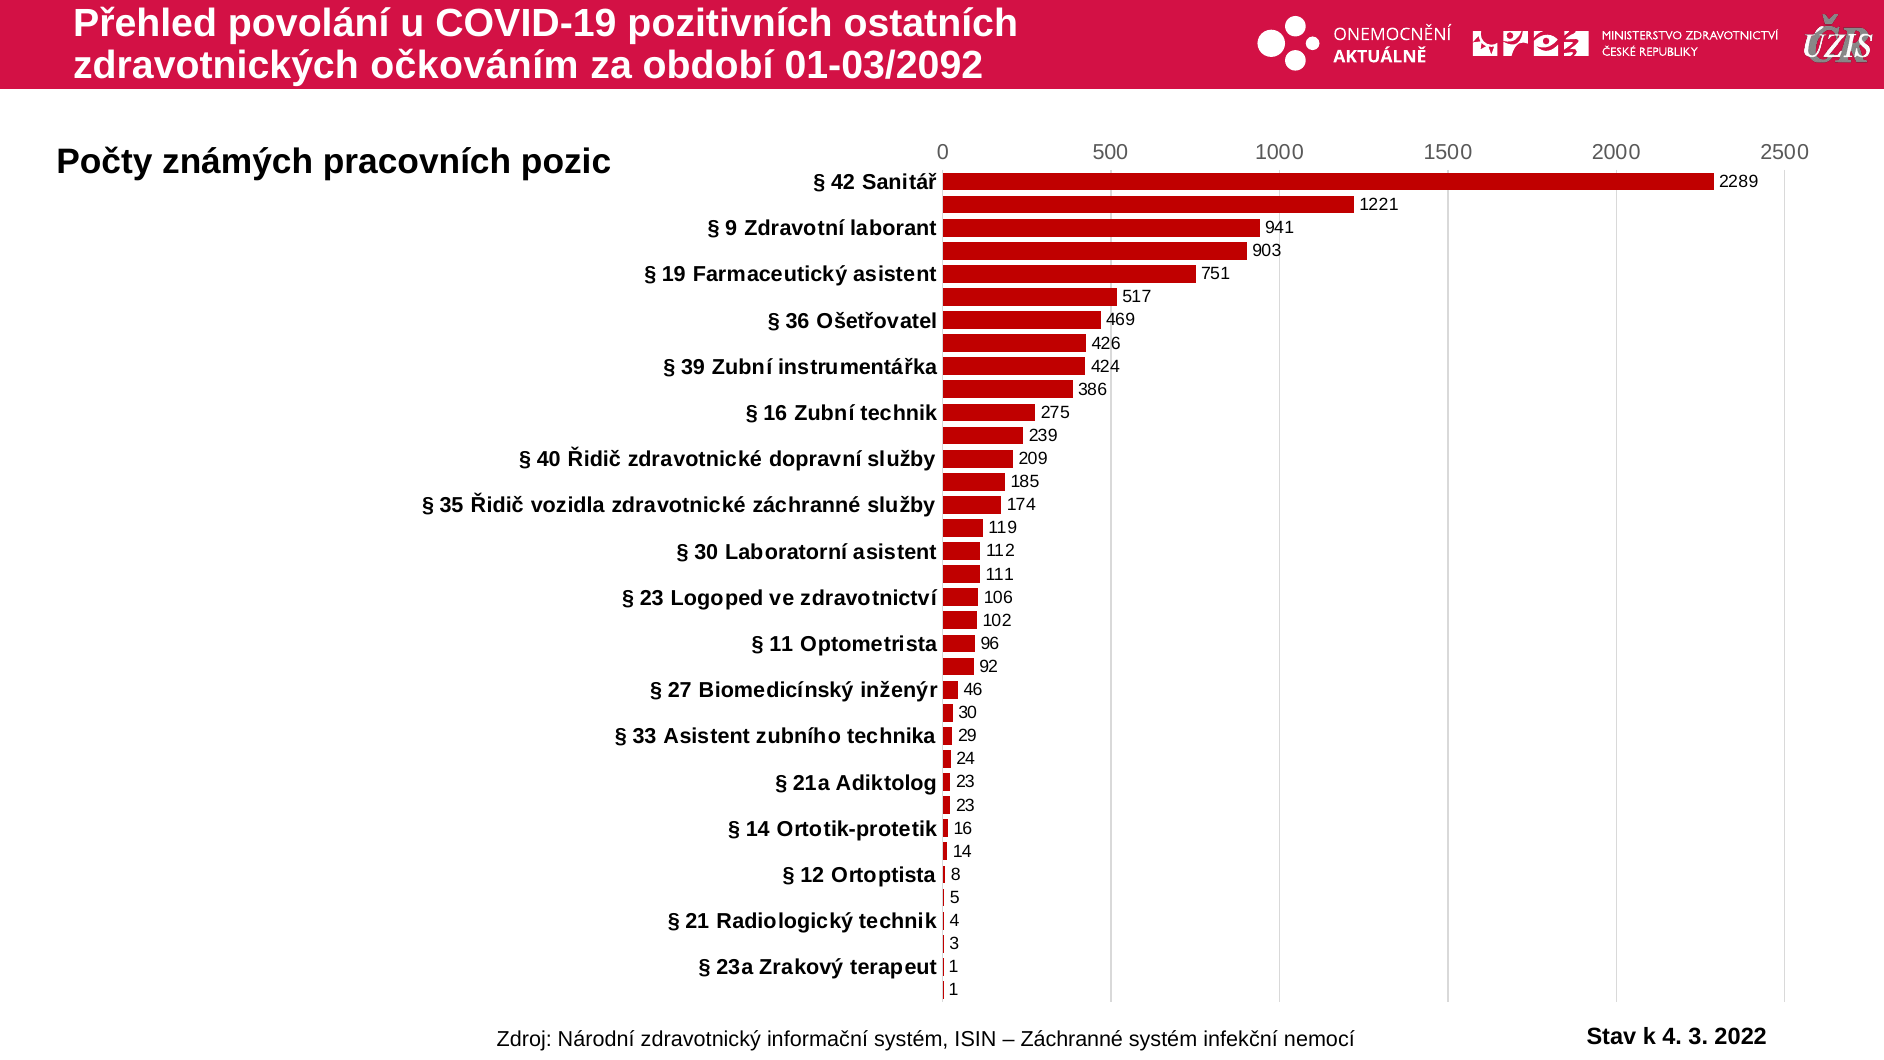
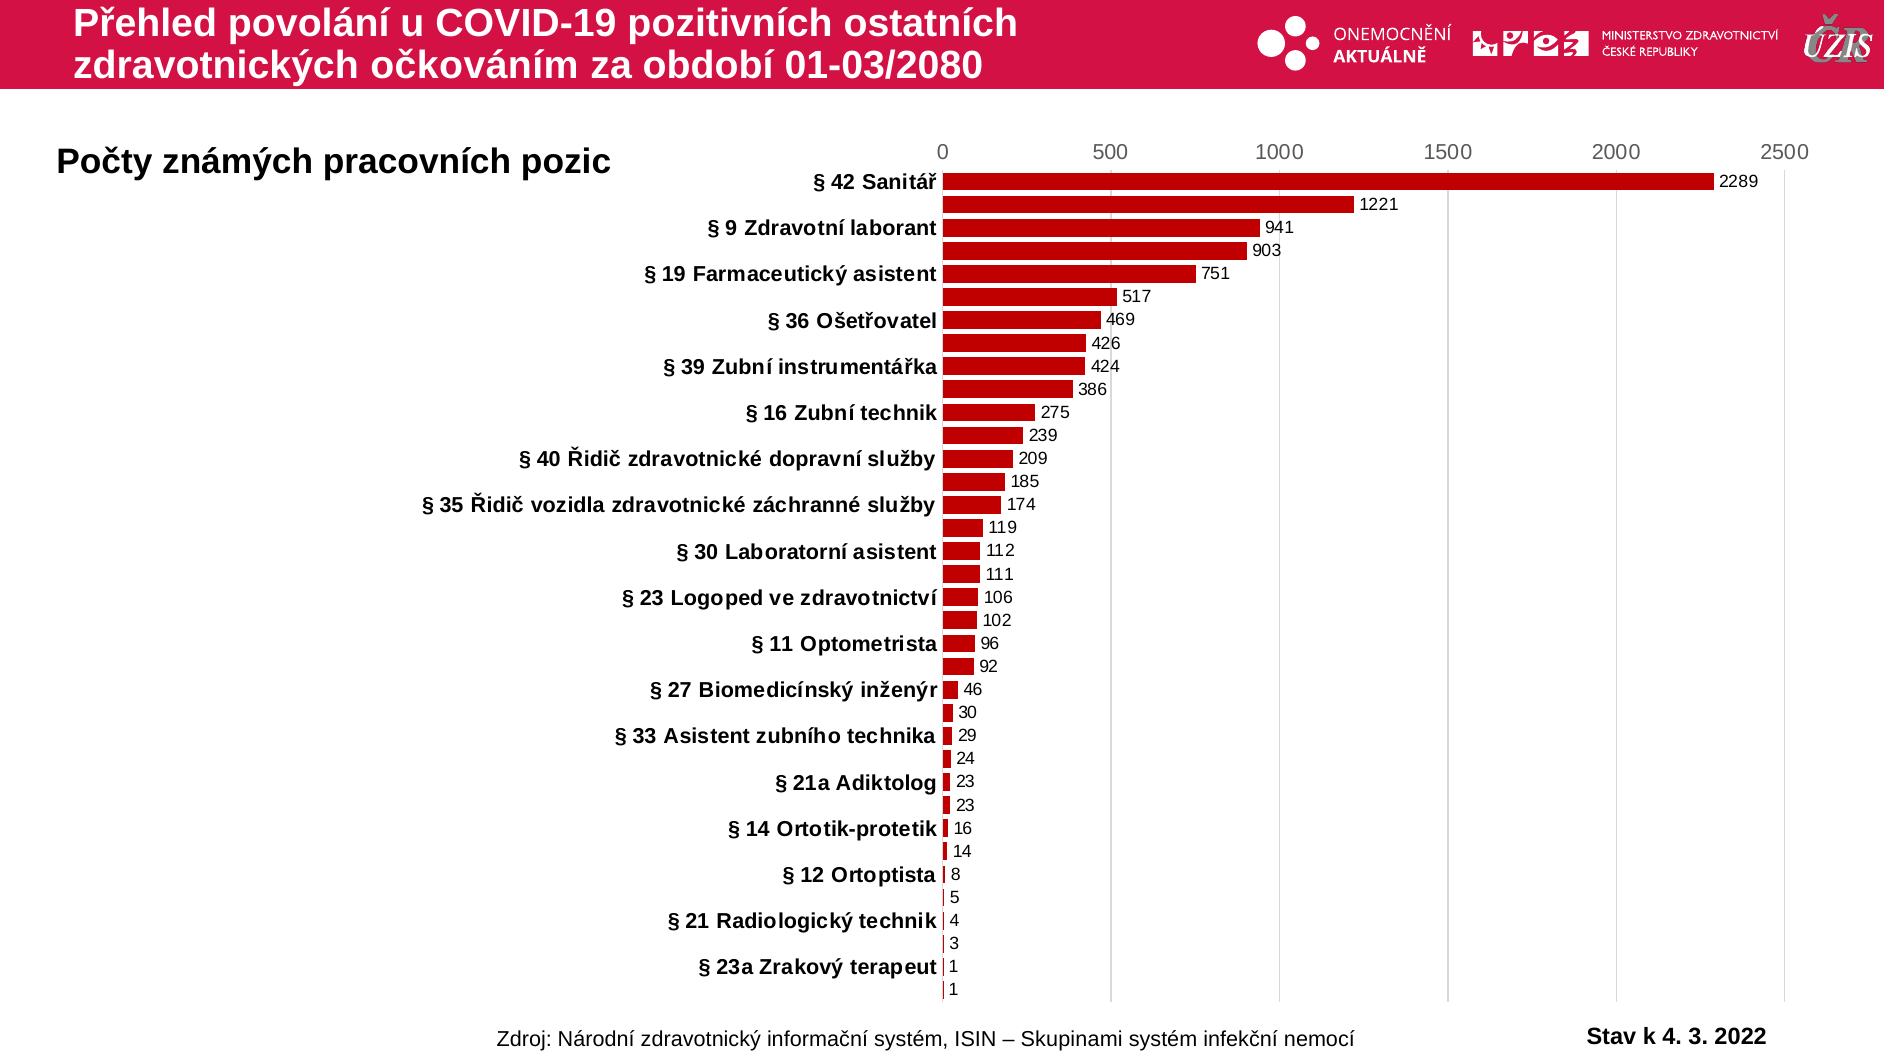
01-03/2092: 01-03/2092 -> 01-03/2080
Záchranné at (1072, 1039): Záchranné -> Skupinami
